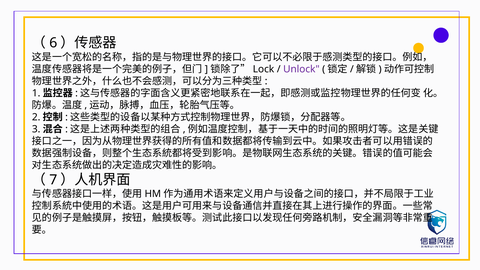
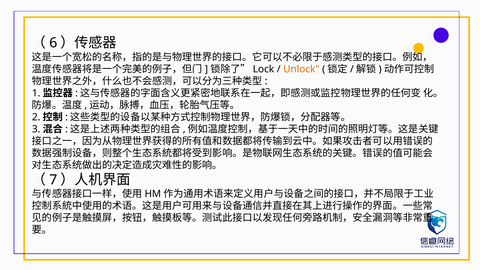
Unlock colour: purple -> orange
